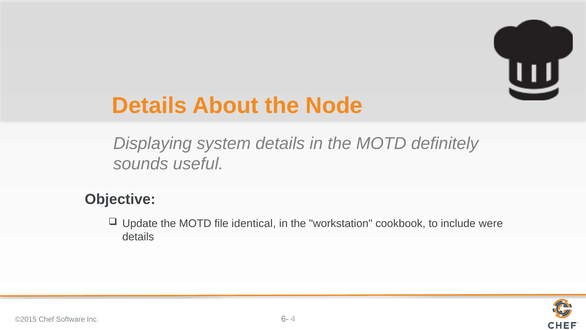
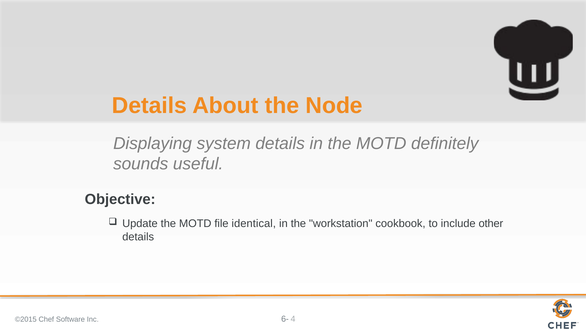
were: were -> other
